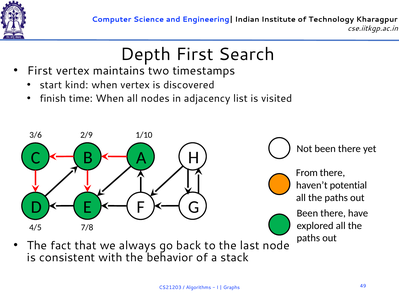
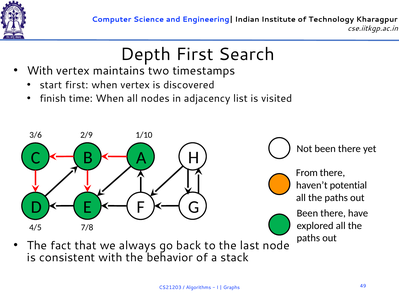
First at (40, 71): First -> With
start kind: kind -> first
